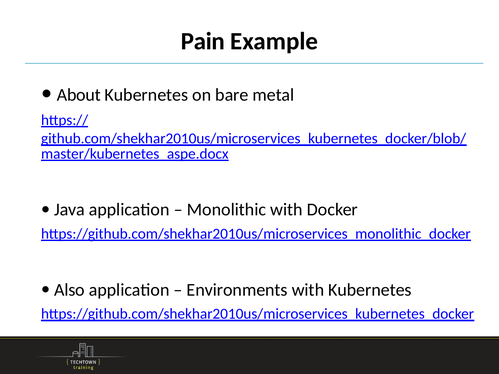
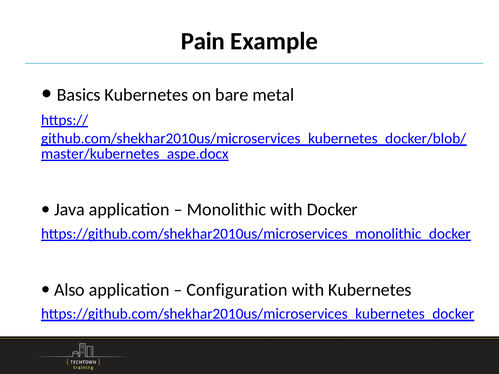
About: About -> Basics
Environments: Environments -> Configuration
